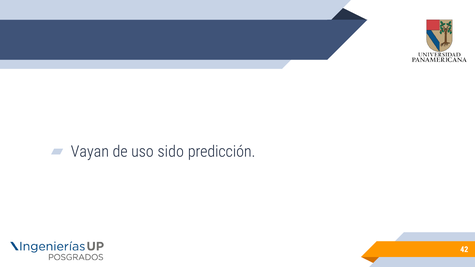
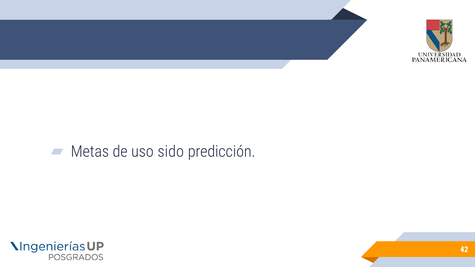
Vayan: Vayan -> Metas
